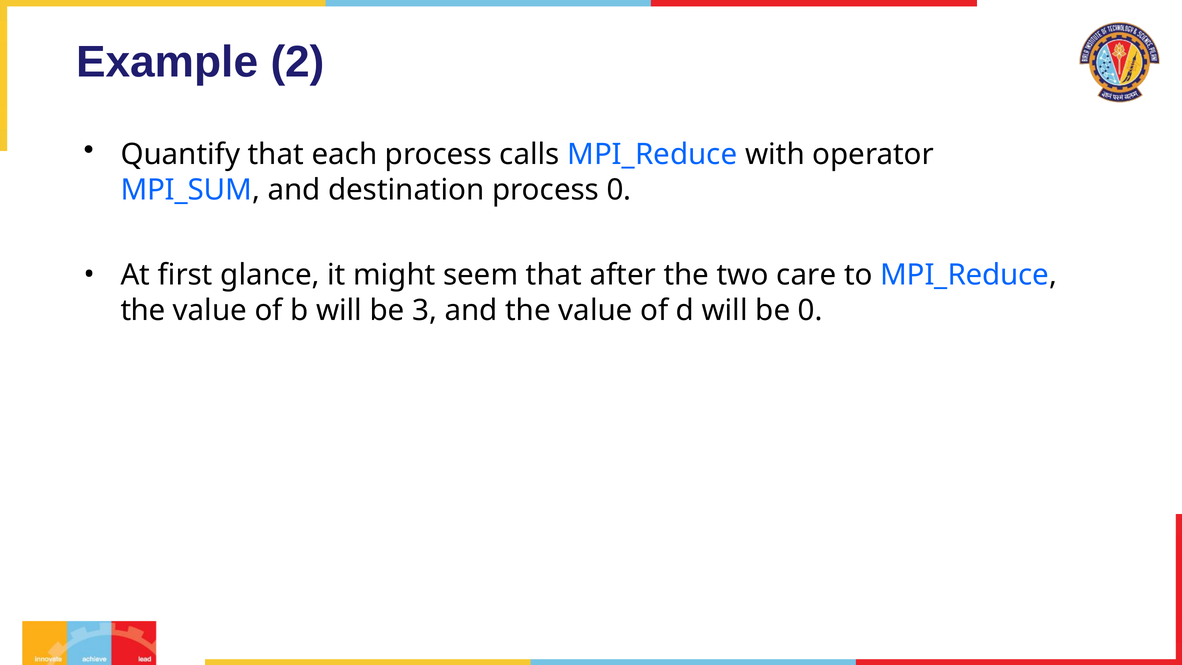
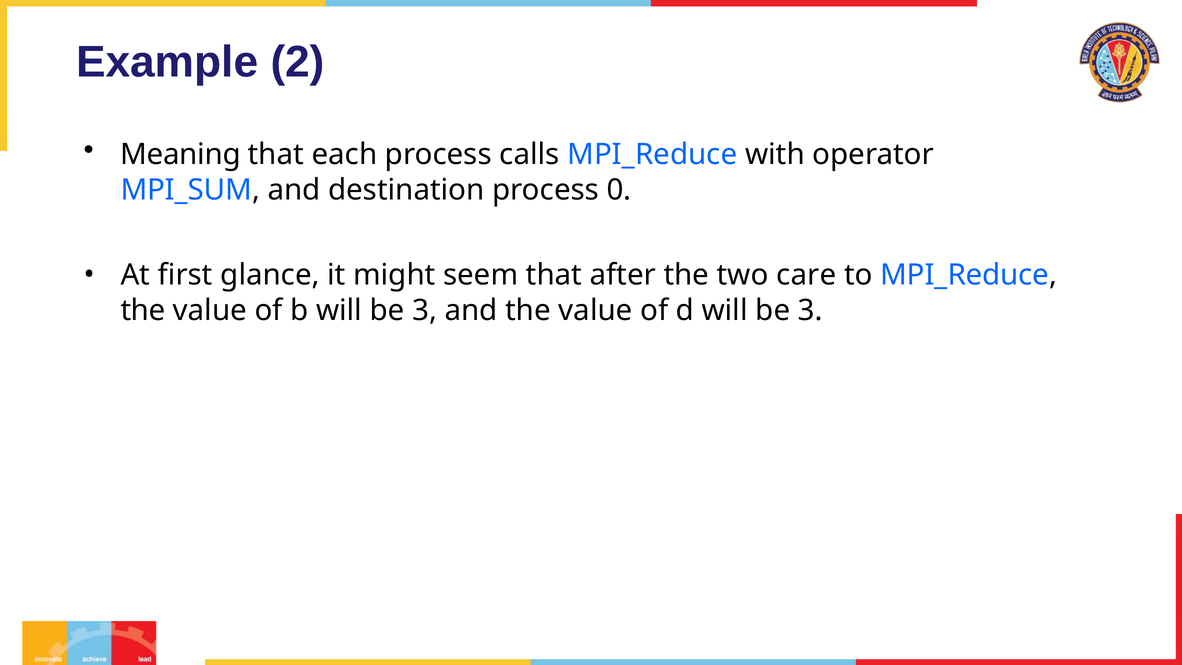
Quantify: Quantify -> Meaning
d will be 0: 0 -> 3
